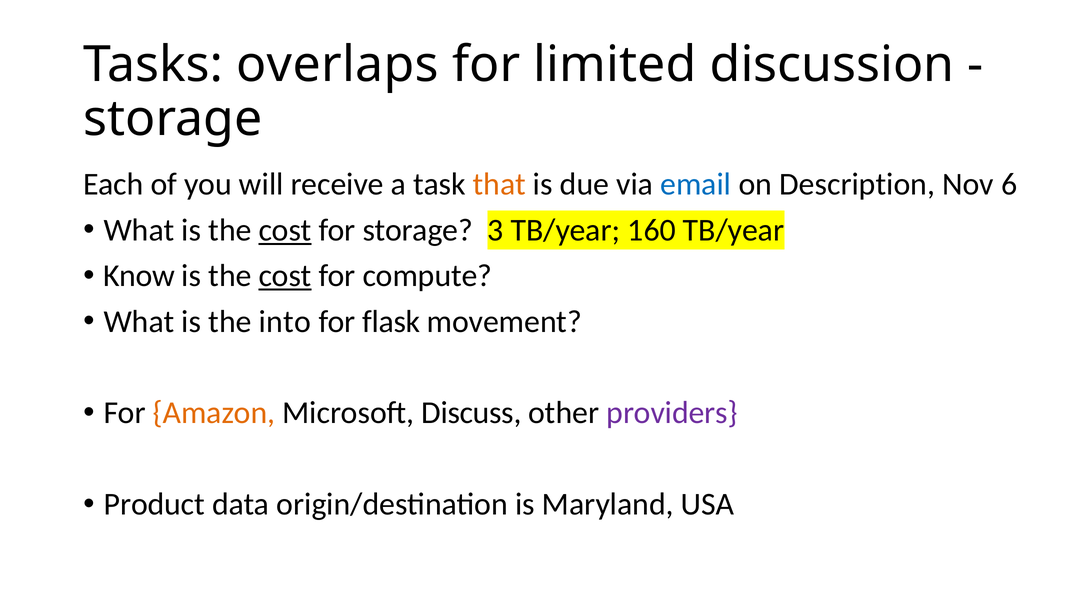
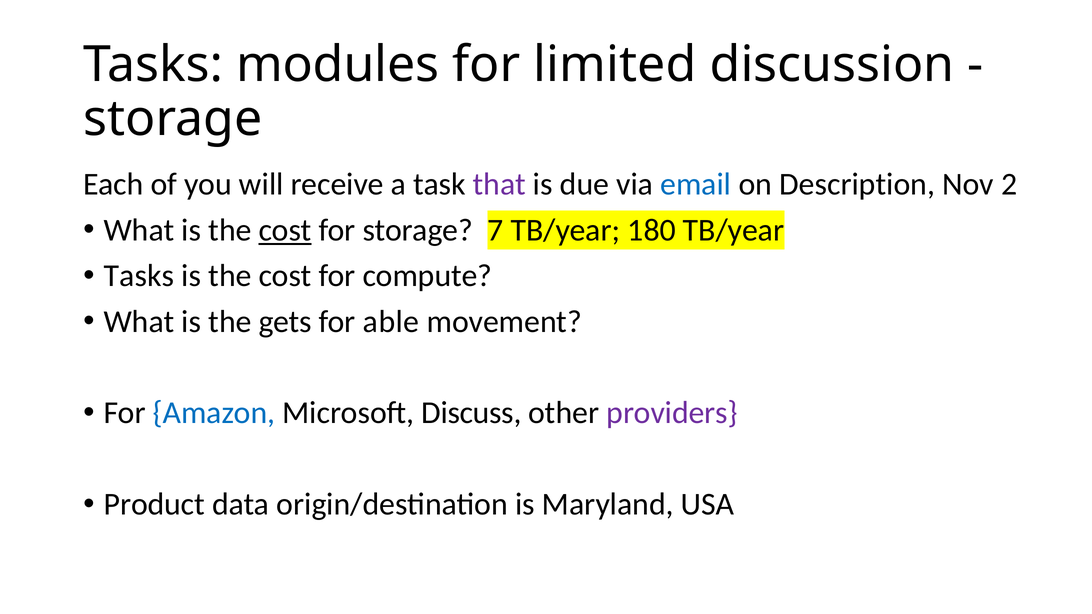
overlaps: overlaps -> modules
that colour: orange -> purple
6: 6 -> 2
3: 3 -> 7
160: 160 -> 180
Know at (139, 276): Know -> Tasks
cost at (285, 276) underline: present -> none
into: into -> gets
flask: flask -> able
Amazon colour: orange -> blue
